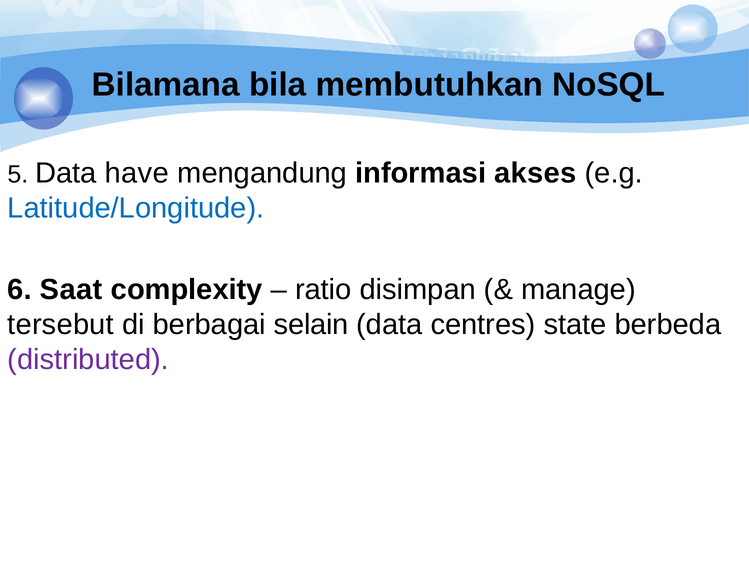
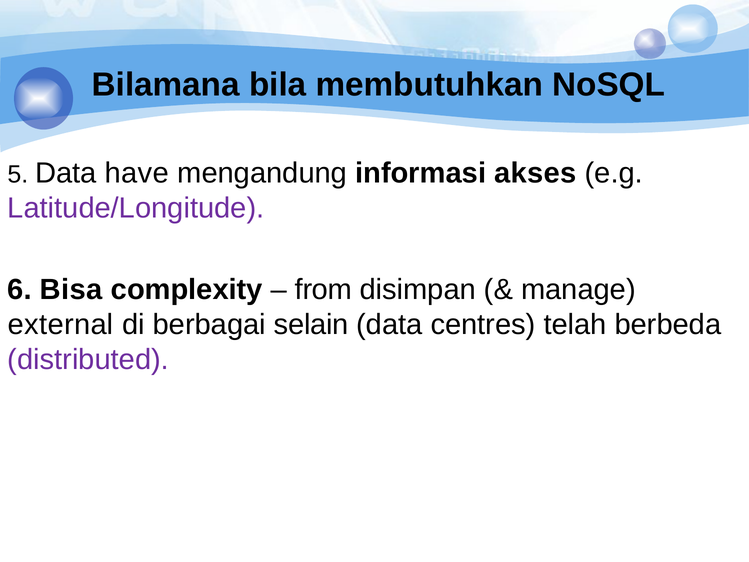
Latitude/Longitude colour: blue -> purple
Saat: Saat -> Bisa
ratio: ratio -> from
tersebut: tersebut -> external
state: state -> telah
